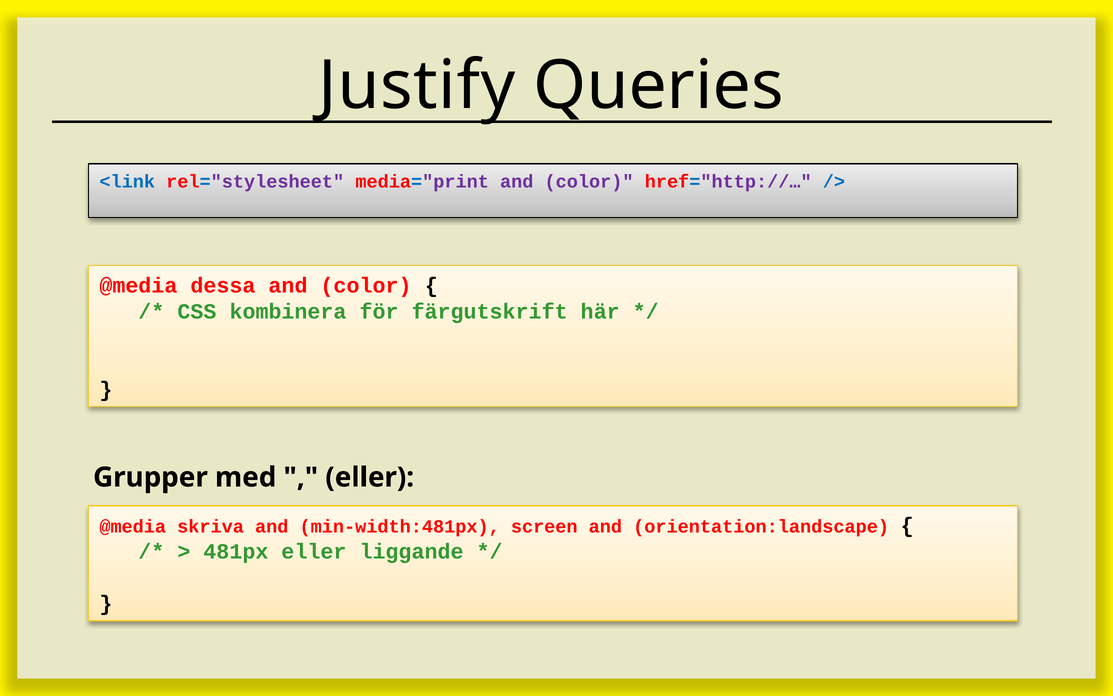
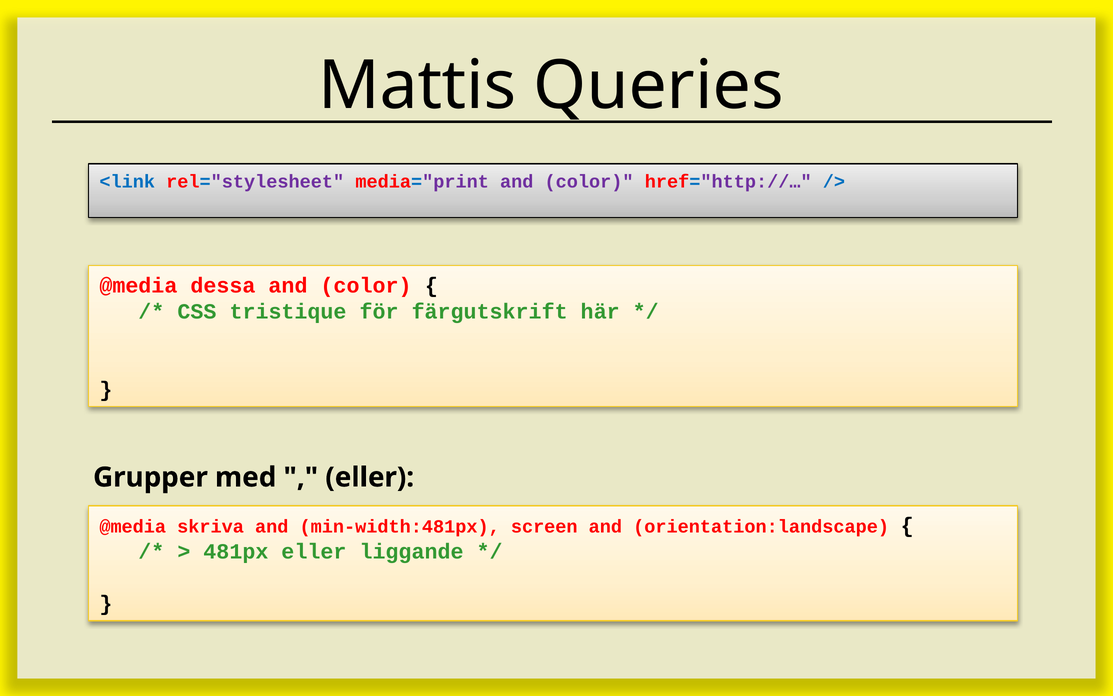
Justify: Justify -> Mattis
kombinera: kombinera -> tristique
